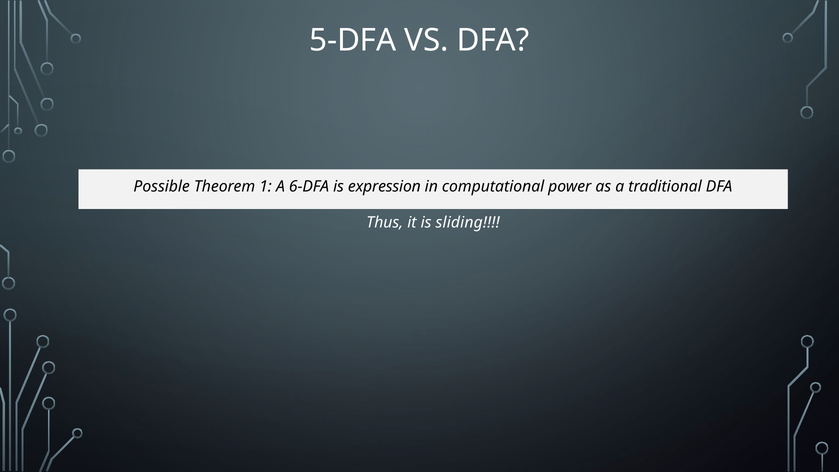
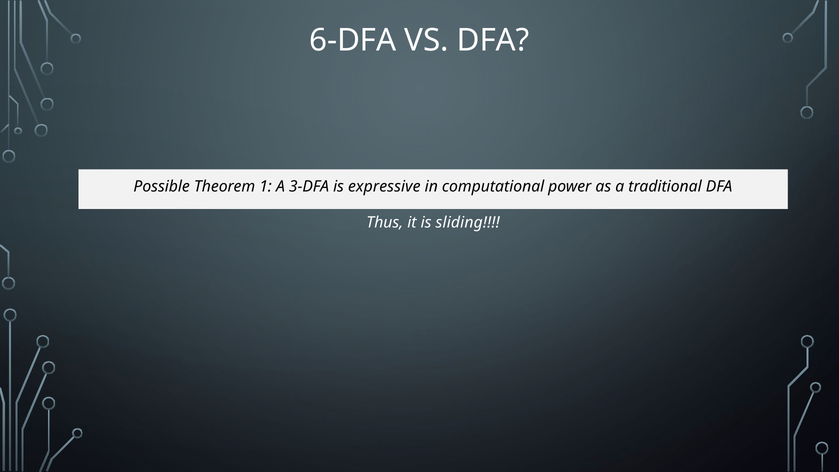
5-DFA: 5-DFA -> 6-DFA
6-DFA: 6-DFA -> 3-DFA
expression: expression -> expressive
